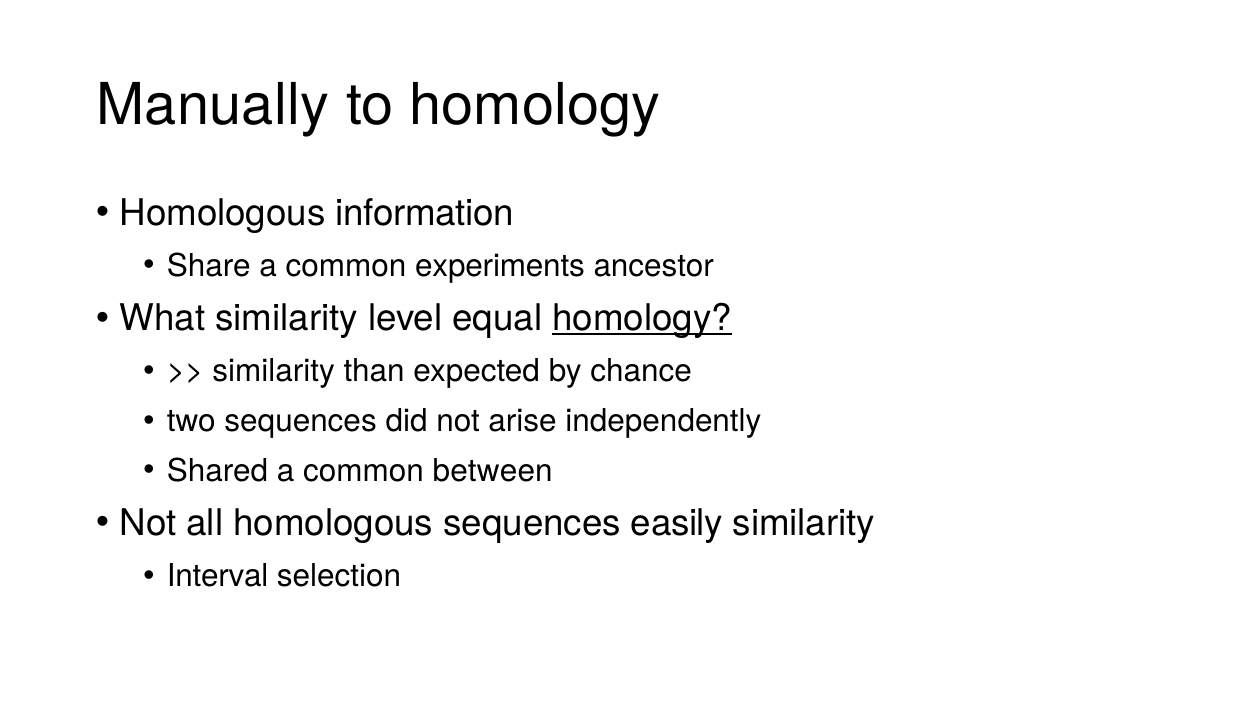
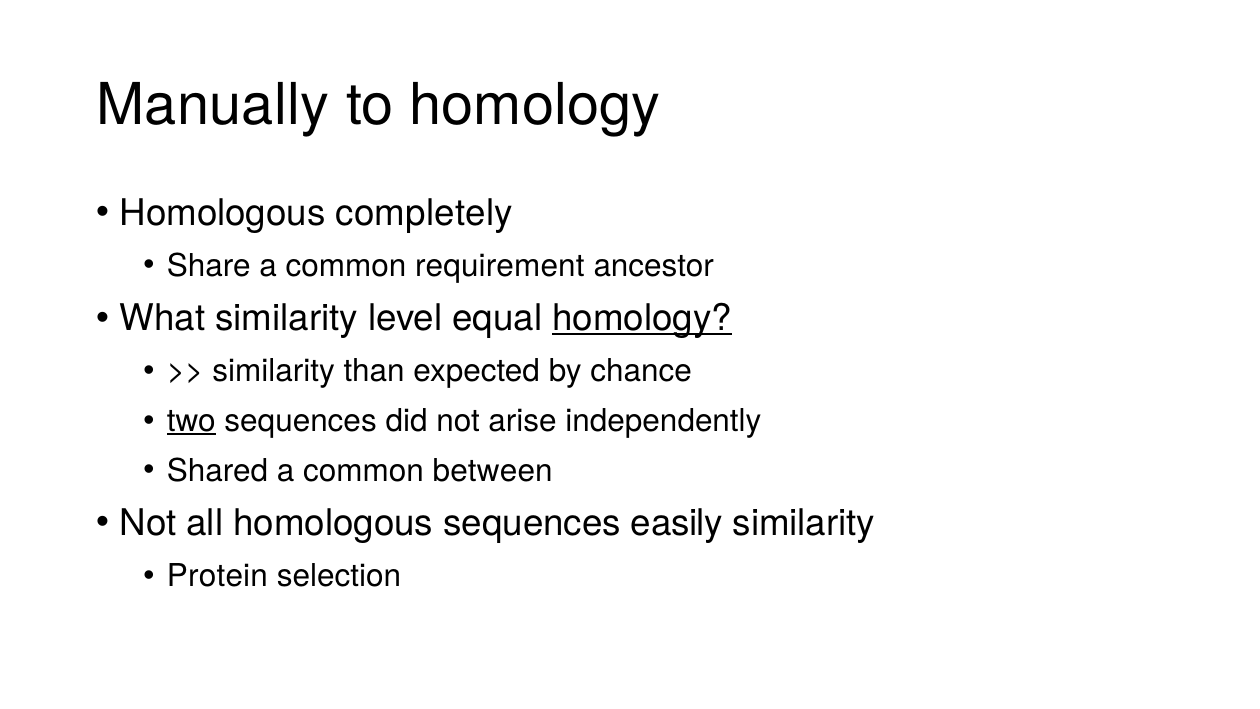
information: information -> completely
experiments: experiments -> requirement
two underline: none -> present
Interval: Interval -> Protein
